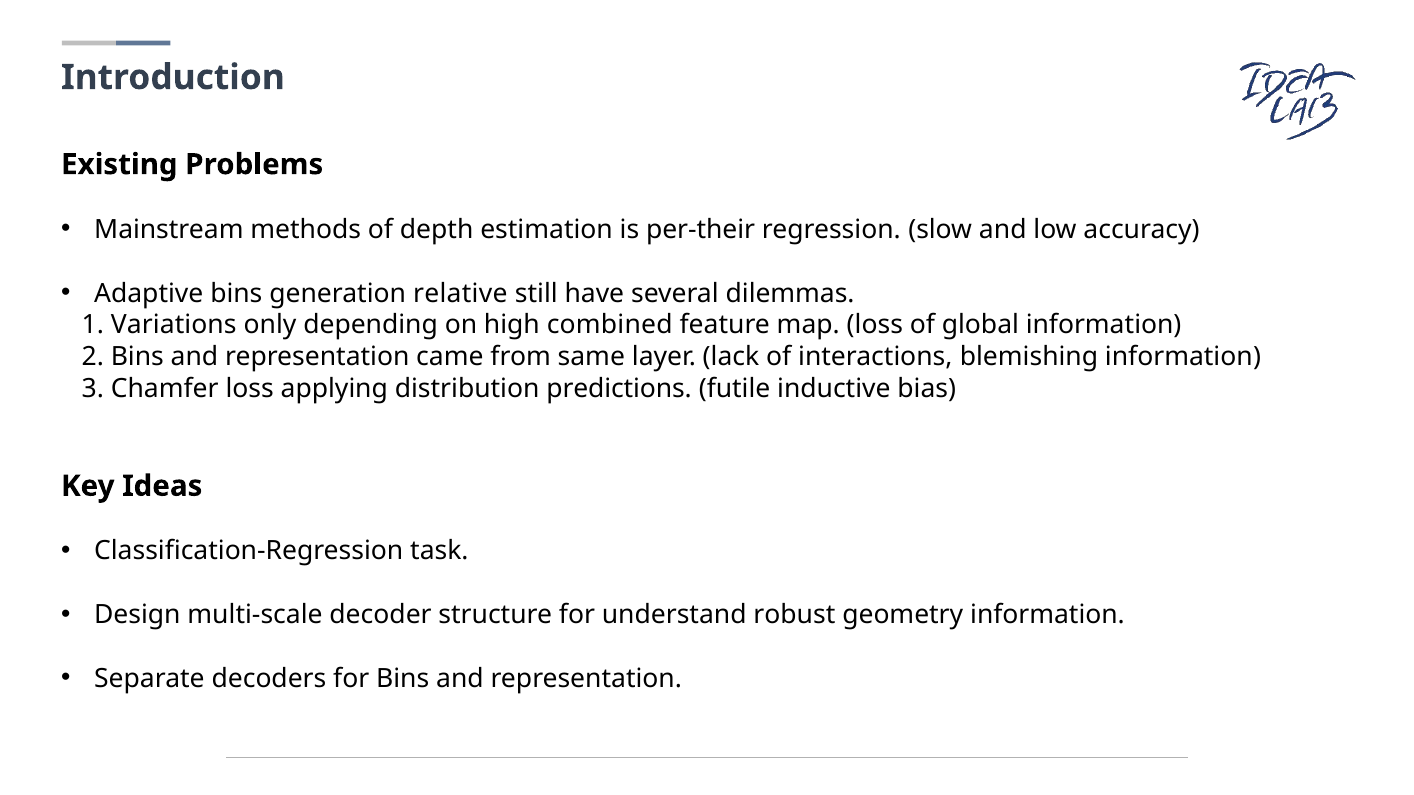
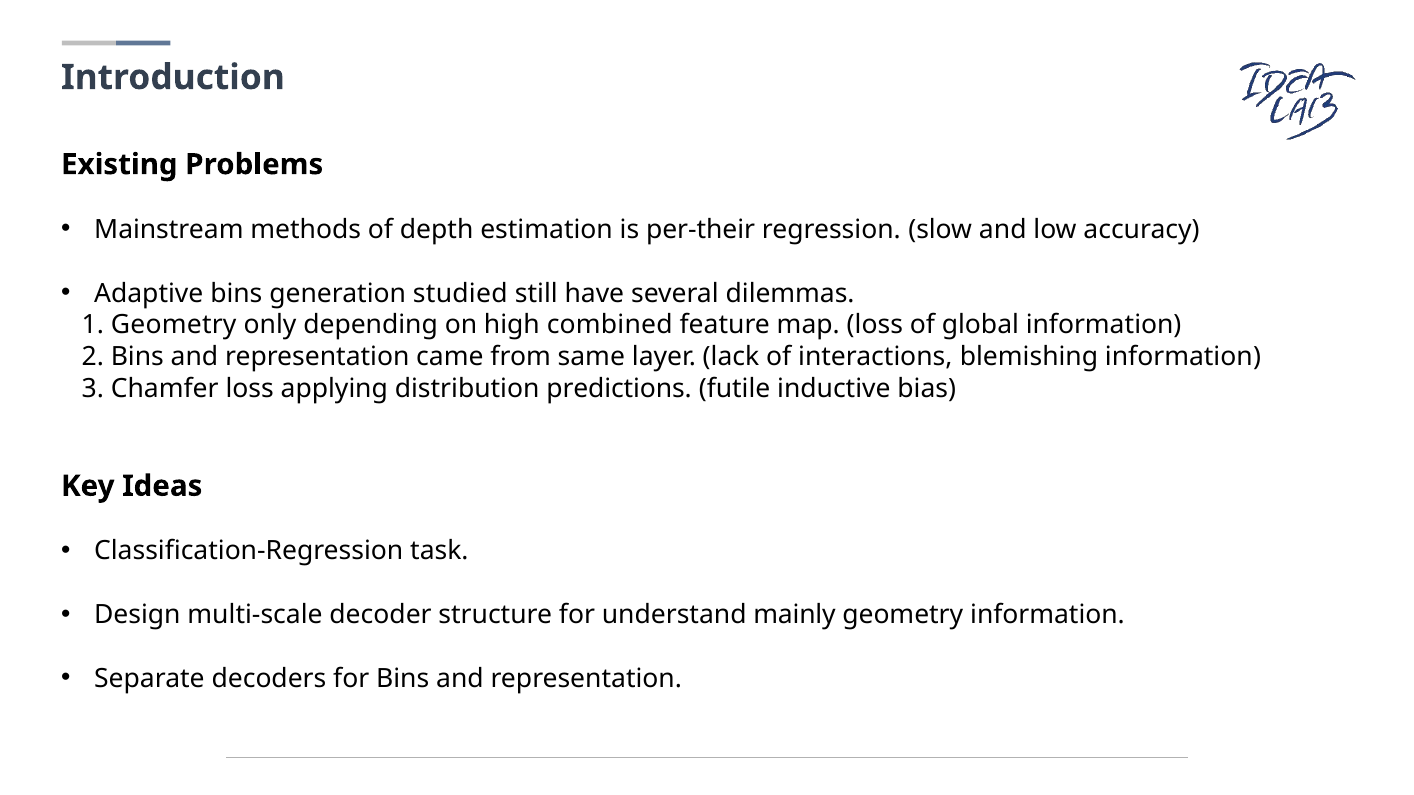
relative: relative -> studied
1 Variations: Variations -> Geometry
robust: robust -> mainly
